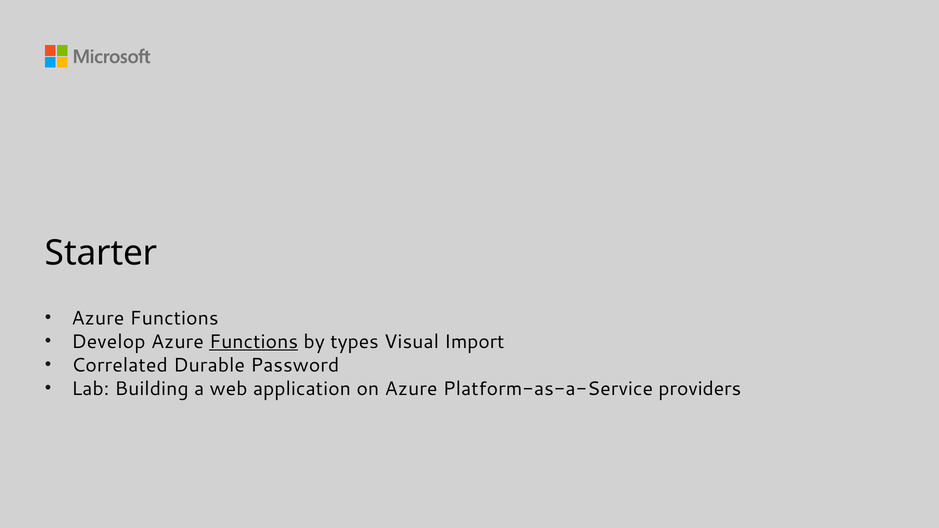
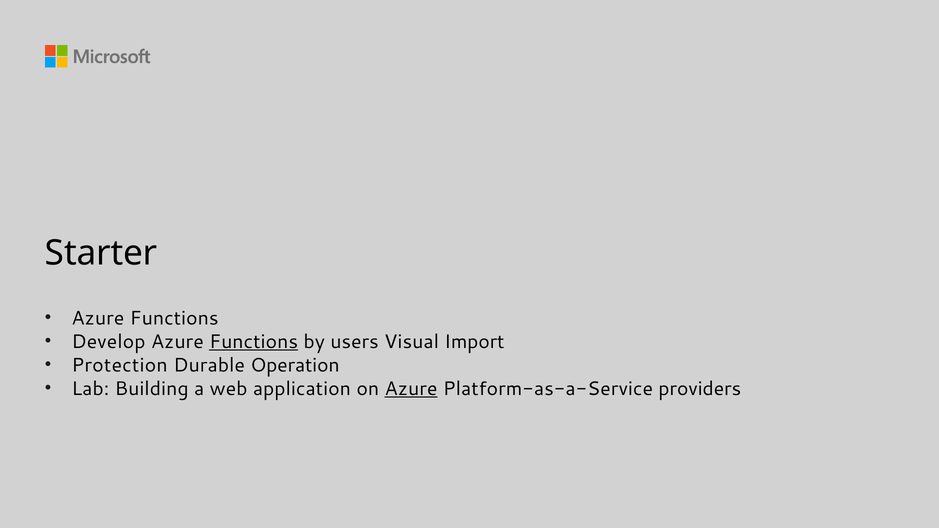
types: types -> users
Correlated: Correlated -> Protection
Password: Password -> Operation
Azure at (411, 389) underline: none -> present
